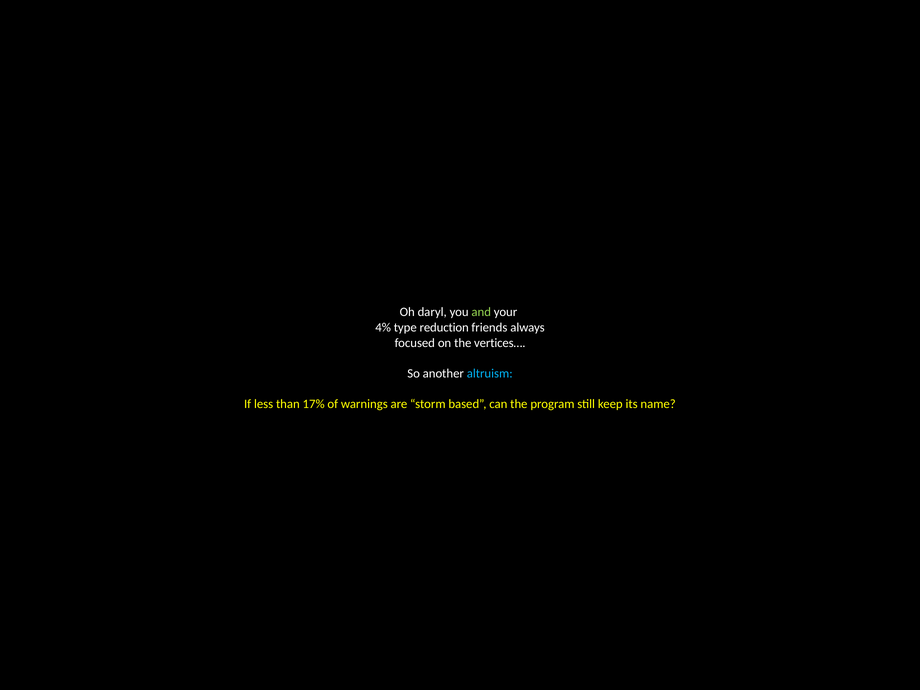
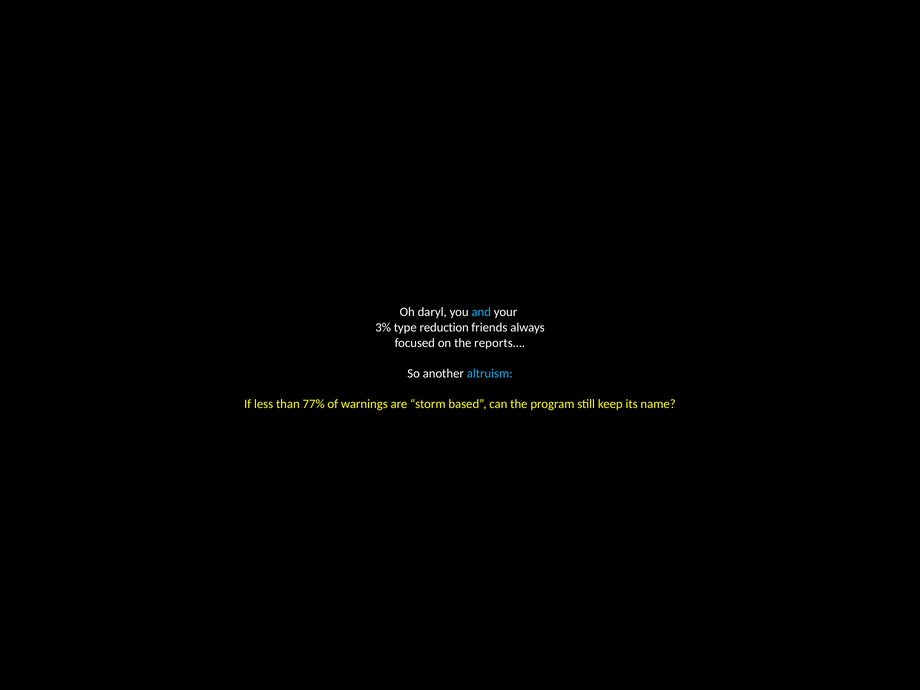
and colour: light green -> light blue
4%: 4% -> 3%
vertices…: vertices… -> reports…
17%: 17% -> 77%
